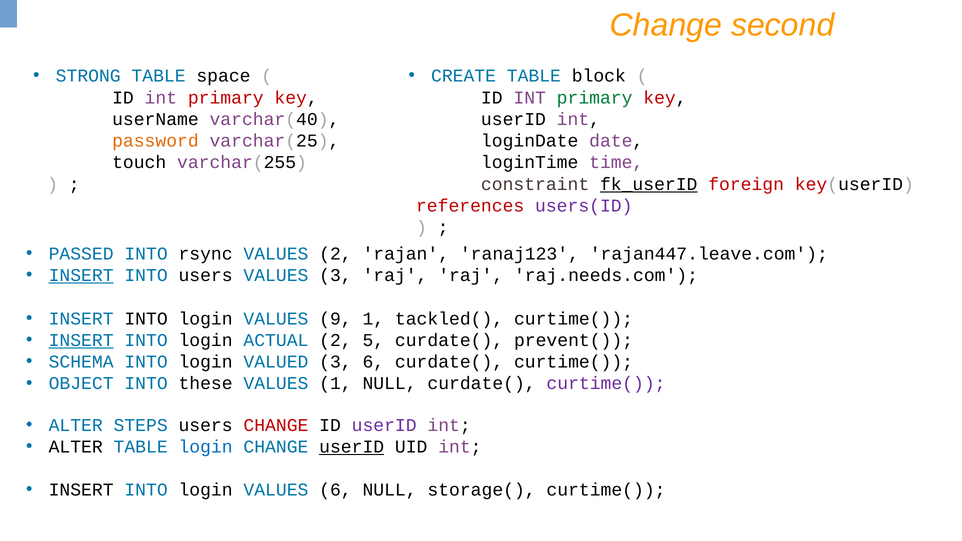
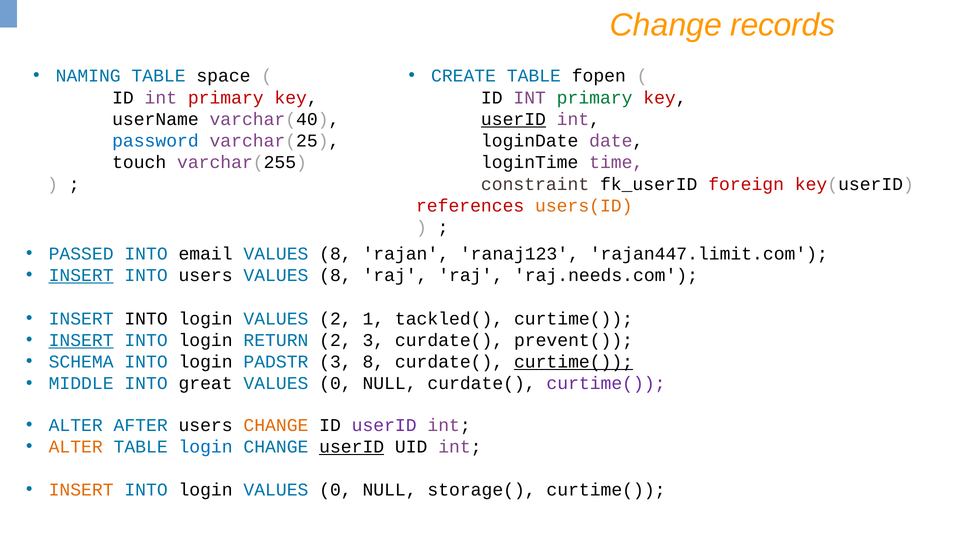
second: second -> records
STRONG: STRONG -> NAMING
block: block -> fopen
userID at (513, 119) underline: none -> present
password colour: orange -> blue
fk_userID underline: present -> none
users(ID colour: purple -> orange
rsync: rsync -> email
2 at (335, 254): 2 -> 8
rajan447.leave.com: rajan447.leave.com -> rajan447.limit.com
users VALUES 3: 3 -> 8
VALUES 9: 9 -> 2
ACTUAL: ACTUAL -> RETURN
2 5: 5 -> 3
VALUED: VALUED -> PADSTR
3 6: 6 -> 8
curtime( at (574, 362) underline: none -> present
OBJECT: OBJECT -> MIDDLE
these: these -> great
1 at (335, 384): 1 -> 0
STEPS: STEPS -> AFTER
CHANGE at (276, 425) colour: red -> orange
ALTER at (76, 447) colour: black -> orange
INSERT at (81, 490) colour: black -> orange
login VALUES 6: 6 -> 0
